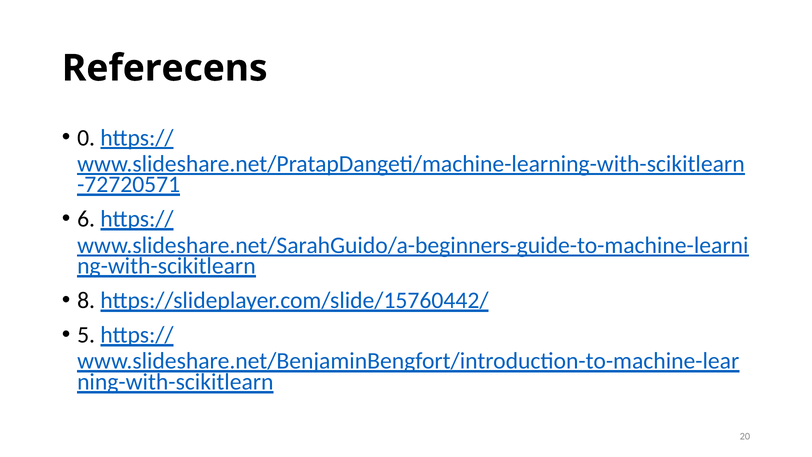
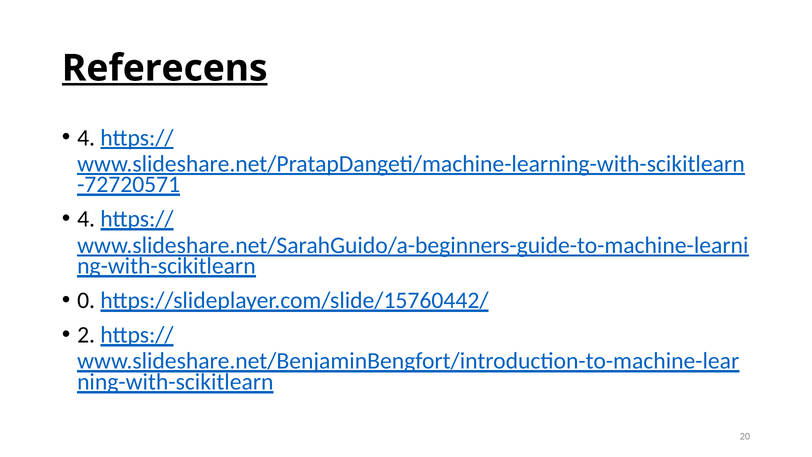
Referecens underline: none -> present
0 at (86, 138): 0 -> 4
6 at (86, 219): 6 -> 4
8: 8 -> 0
5: 5 -> 2
